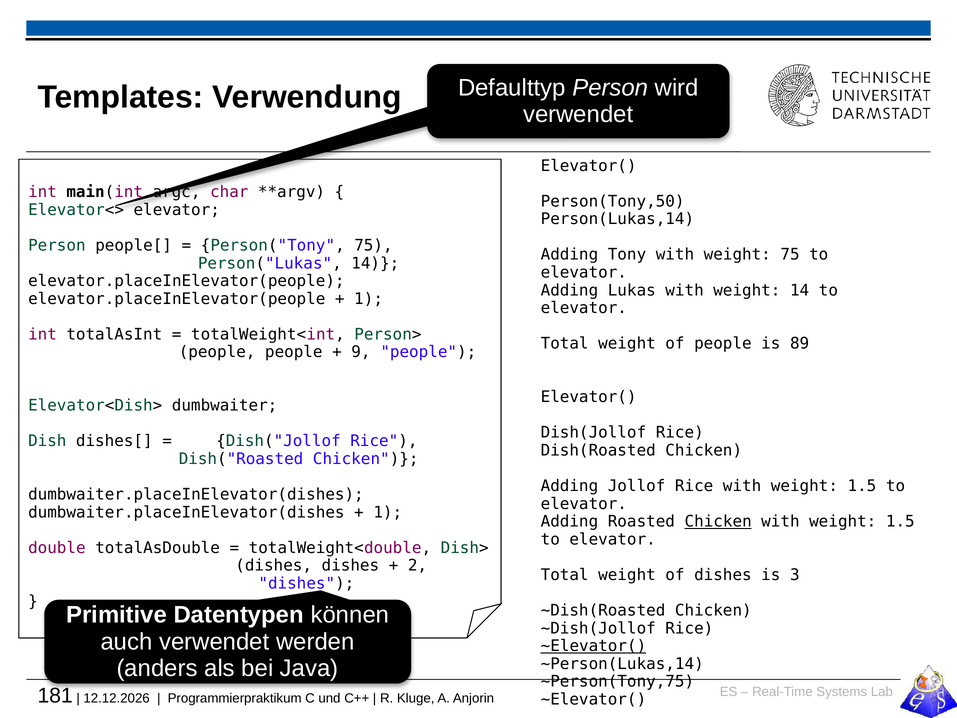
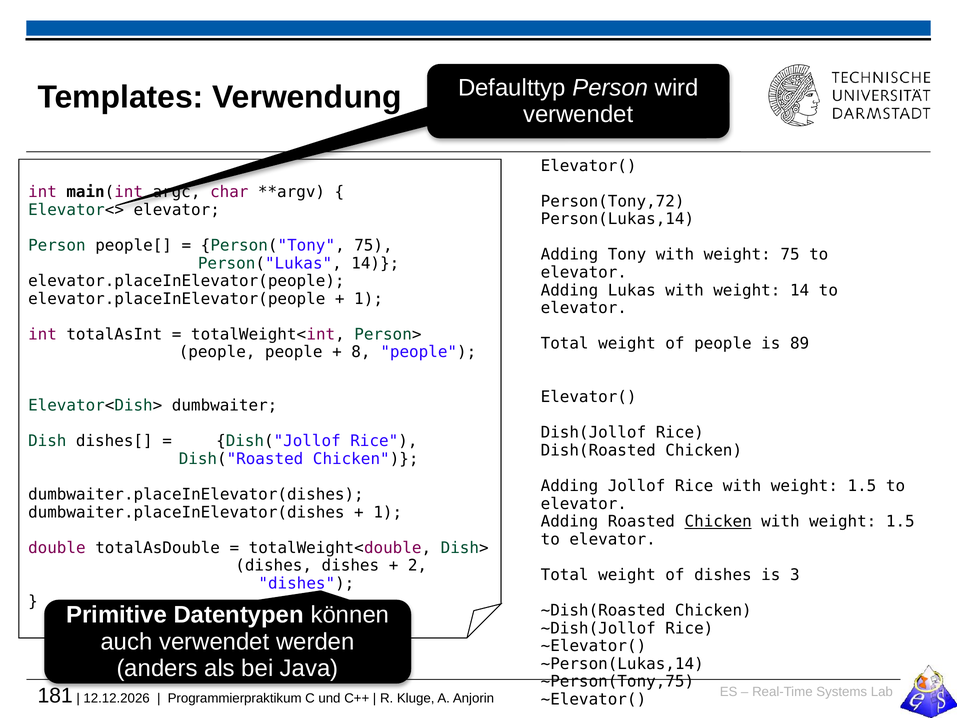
Person(Tony,50: Person(Tony,50 -> Person(Tony,72
9: 9 -> 8
~Elevator( at (593, 646) underline: present -> none
